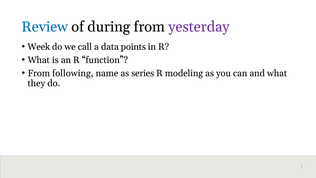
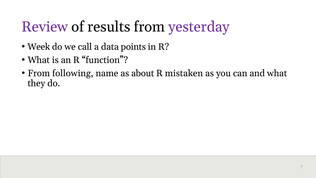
Review colour: blue -> purple
during: during -> results
series: series -> about
modeling: modeling -> mistaken
